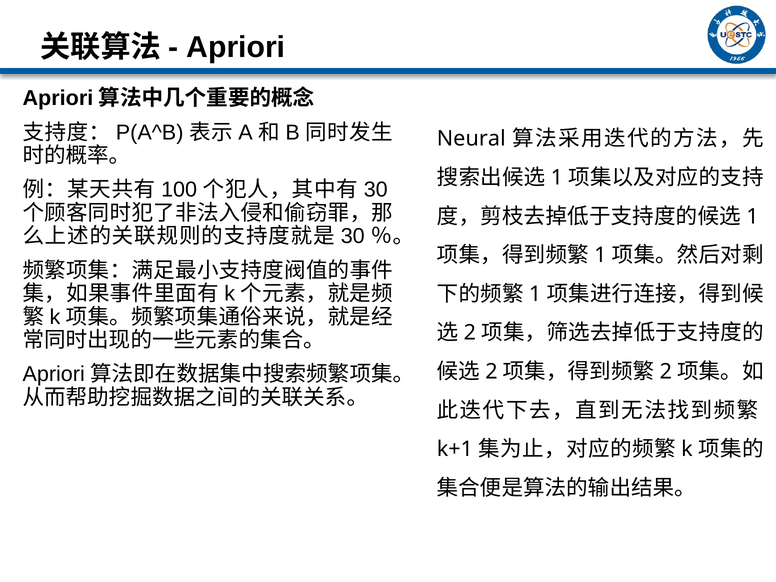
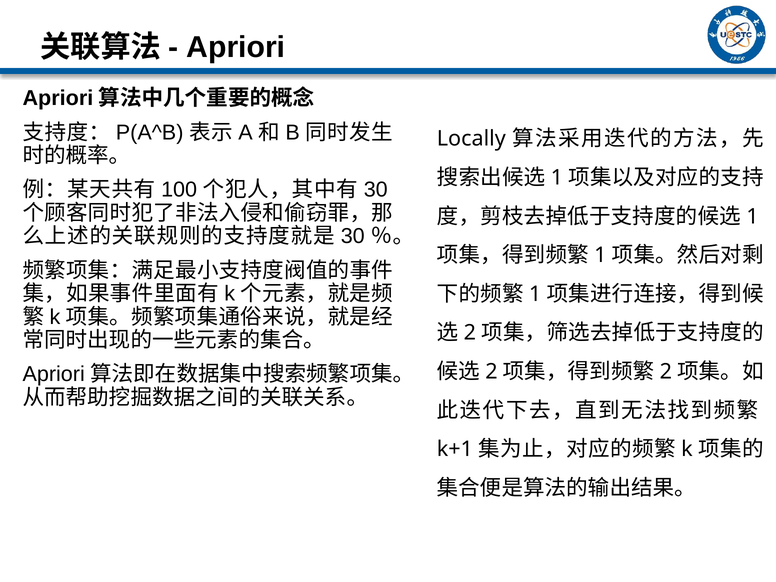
Neural: Neural -> Locally
